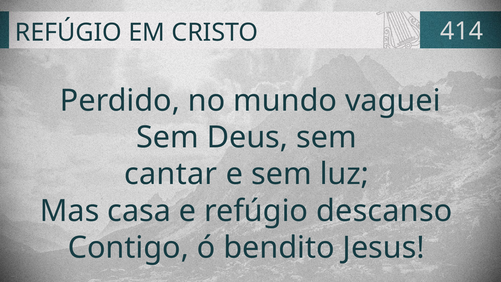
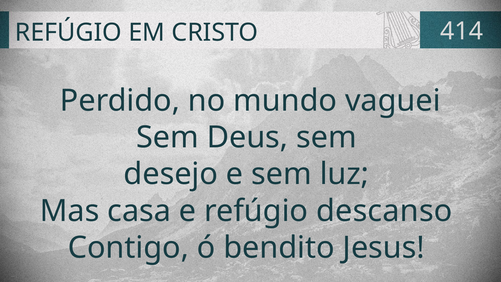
cantar: cantar -> desejo
